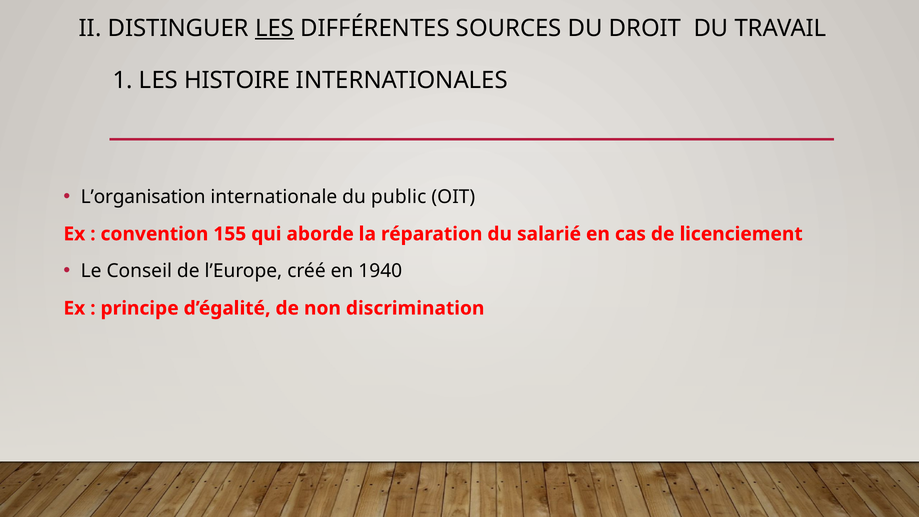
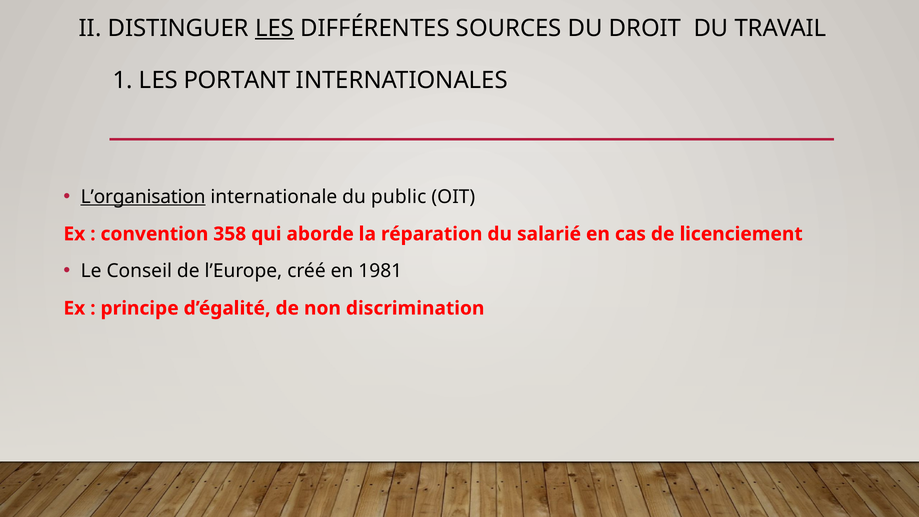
HISTOIRE: HISTOIRE -> PORTANT
L’organisation underline: none -> present
155: 155 -> 358
1940: 1940 -> 1981
